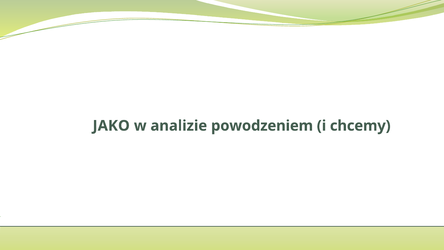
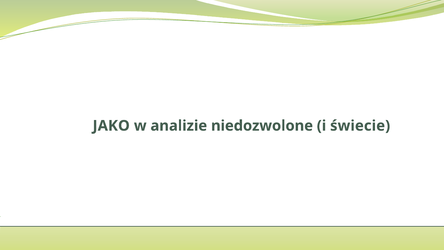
powodzeniem: powodzeniem -> niedozwolone
chcemy: chcemy -> świecie
